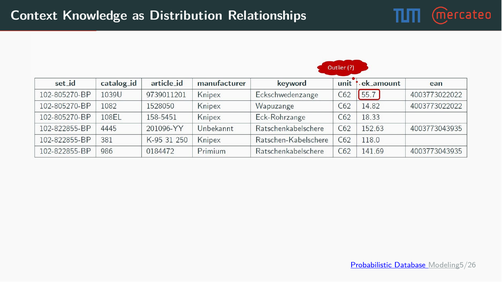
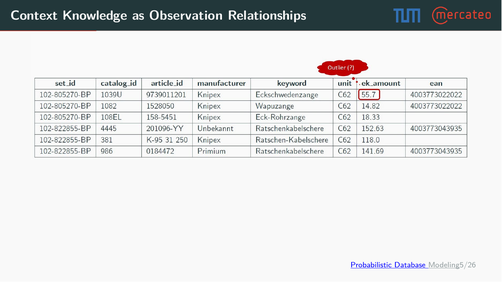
Distribution: Distribution -> Observation
